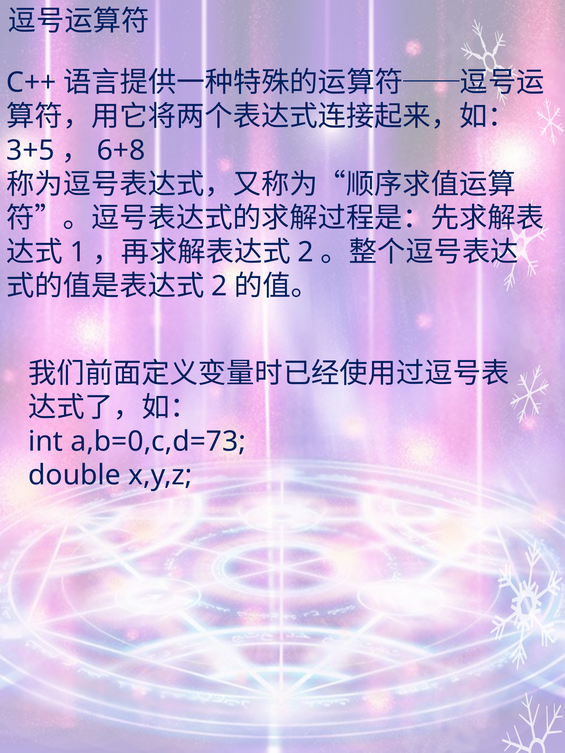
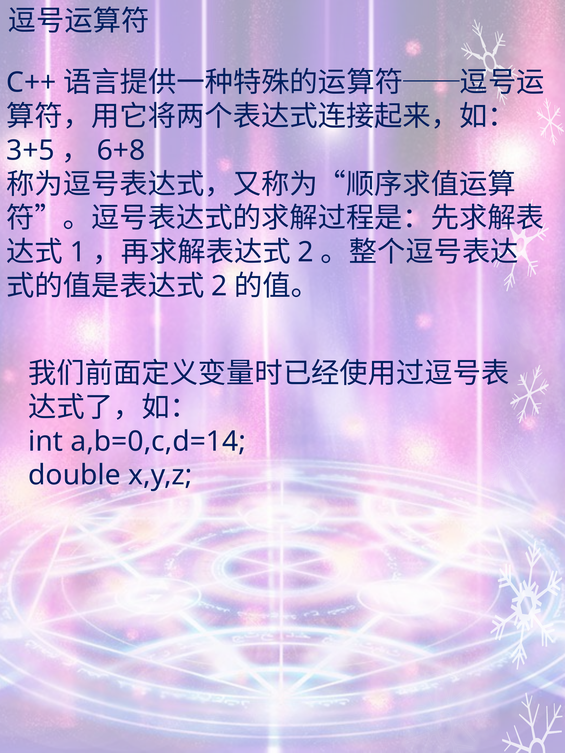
a,b=0,c,d=73: a,b=0,c,d=73 -> a,b=0,c,d=14
